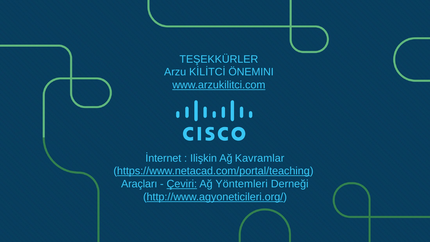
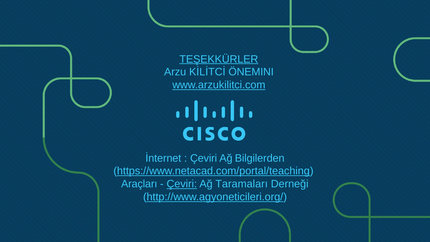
TEŞEKKÜRLER underline: none -> present
Ilişkin at (204, 158): Ilişkin -> Çeviri
Kavramlar: Kavramlar -> Bilgilerden
Yöntemleri: Yöntemleri -> Taramaları
